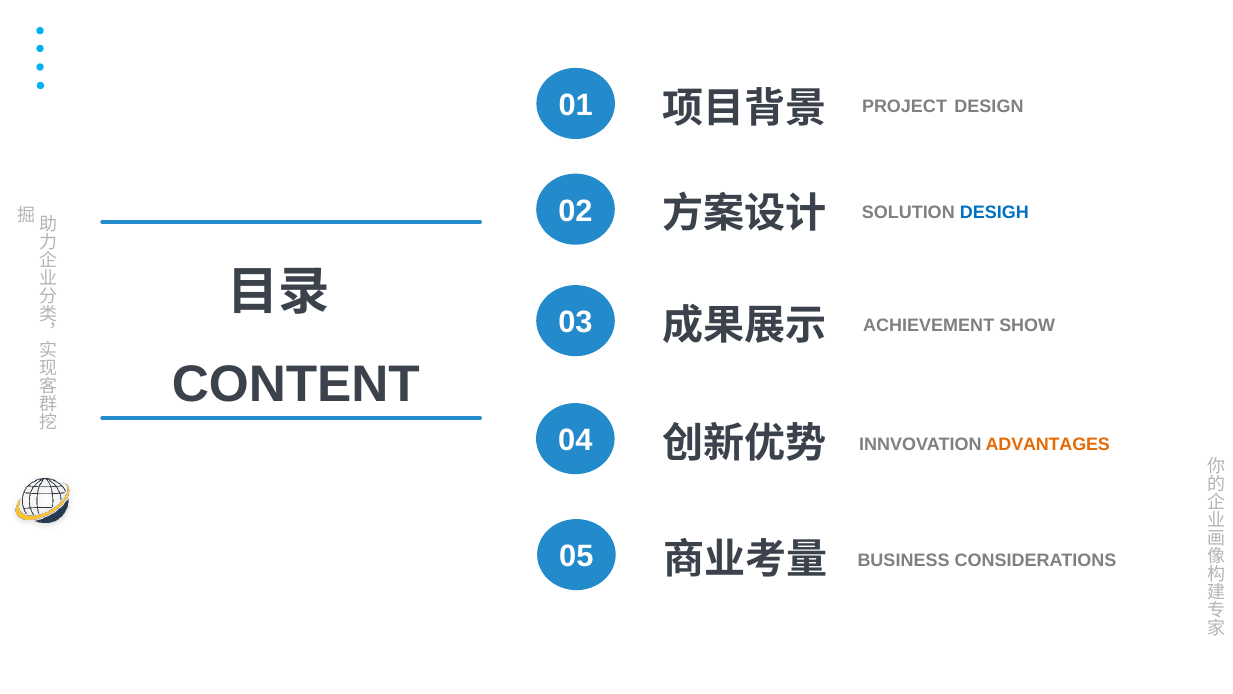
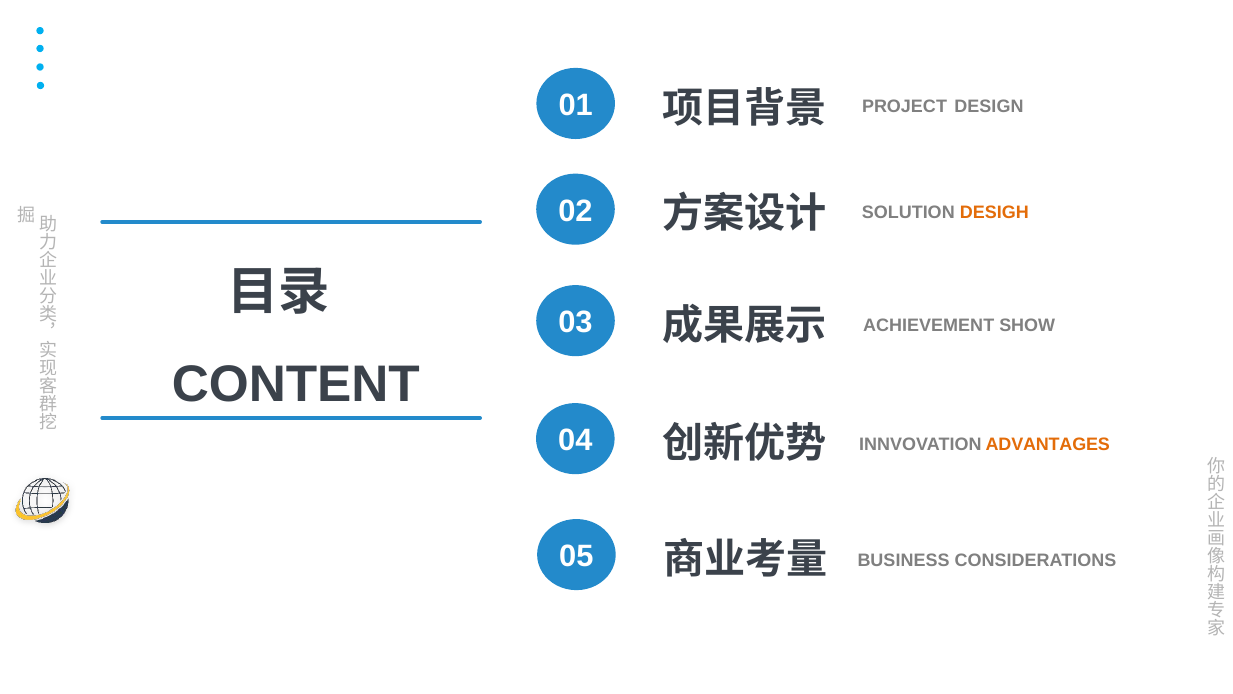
DESIGH colour: blue -> orange
